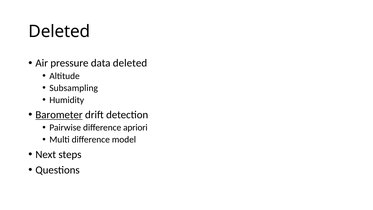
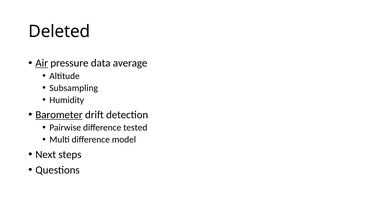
Air underline: none -> present
data deleted: deleted -> average
apriori: apriori -> tested
